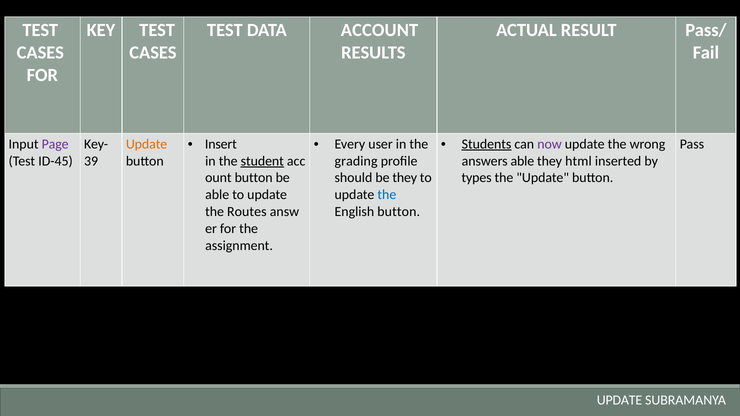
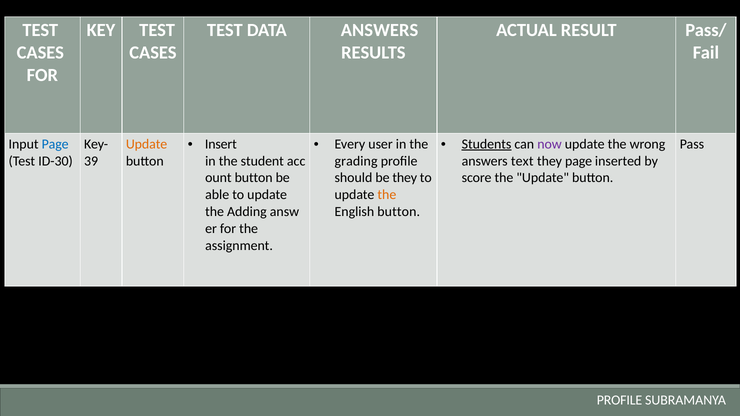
ACCOUNT at (380, 30): ACCOUNT -> ANSWERS
Page at (55, 144) colour: purple -> blue
ID-45: ID-45 -> ID-30
student underline: present -> none
answers able: able -> text
they html: html -> page
types: types -> score
the at (387, 195) colour: blue -> orange
Routes: Routes -> Adding
UPDATE at (619, 401): UPDATE -> PROFILE
